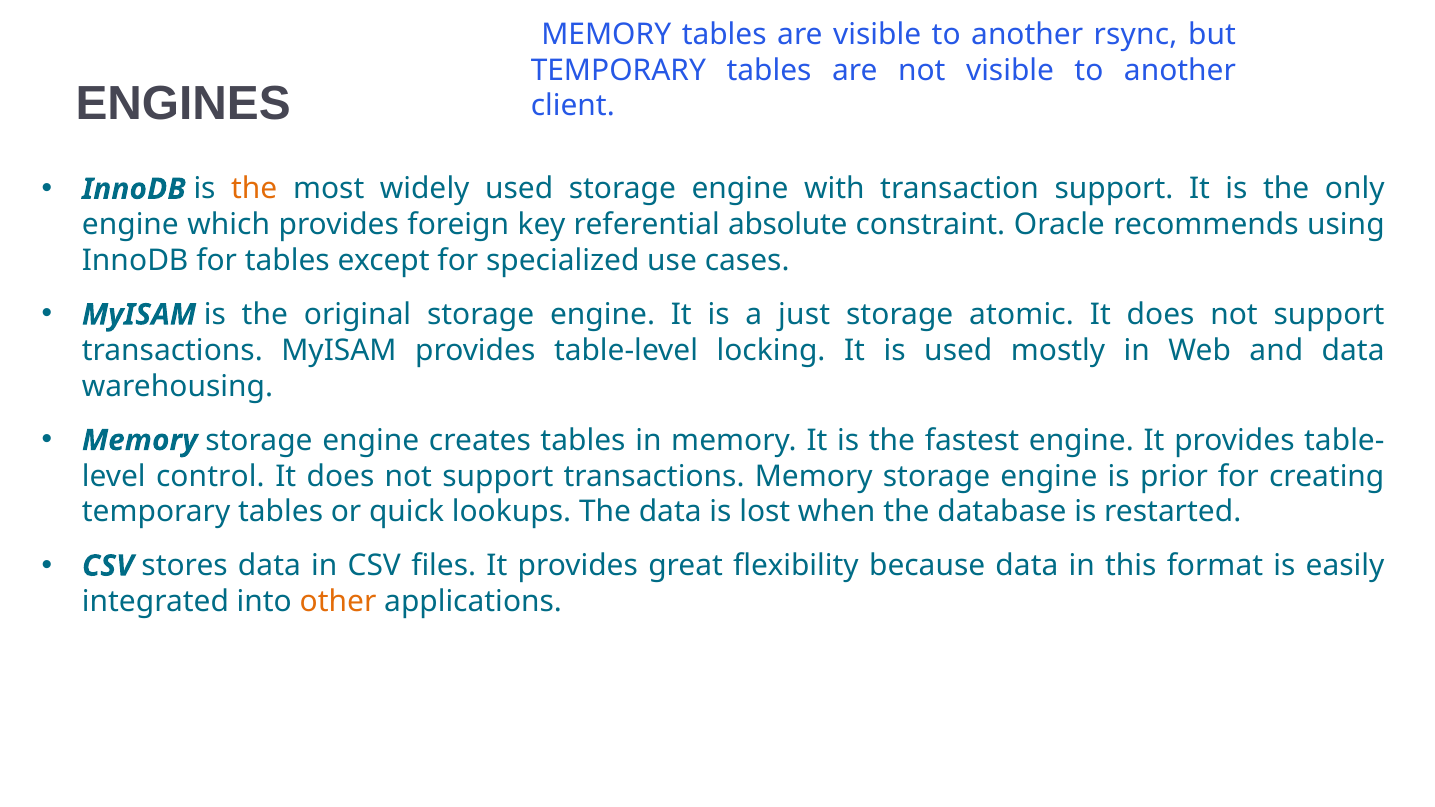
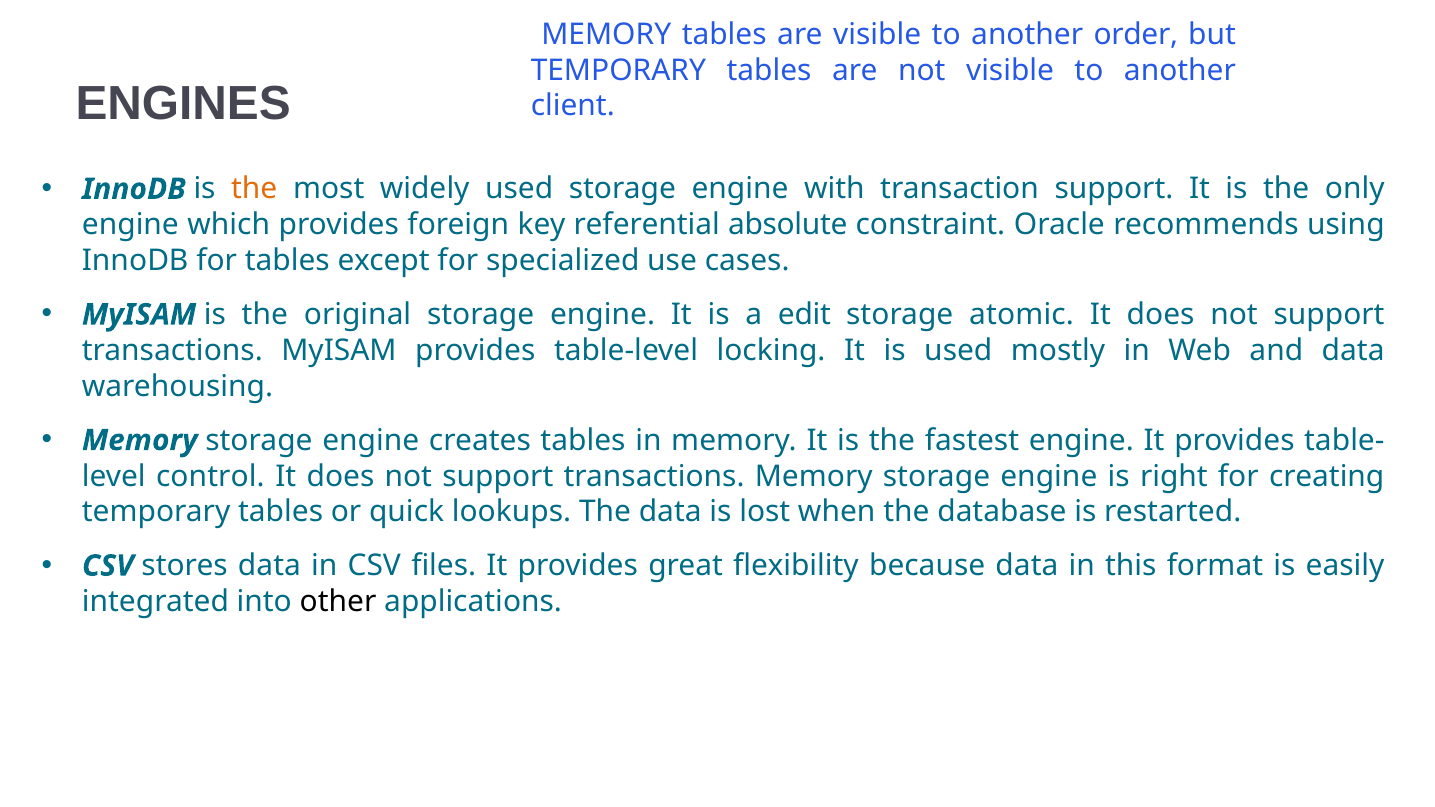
rsync: rsync -> order
just: just -> edit
prior: prior -> right
other colour: orange -> black
